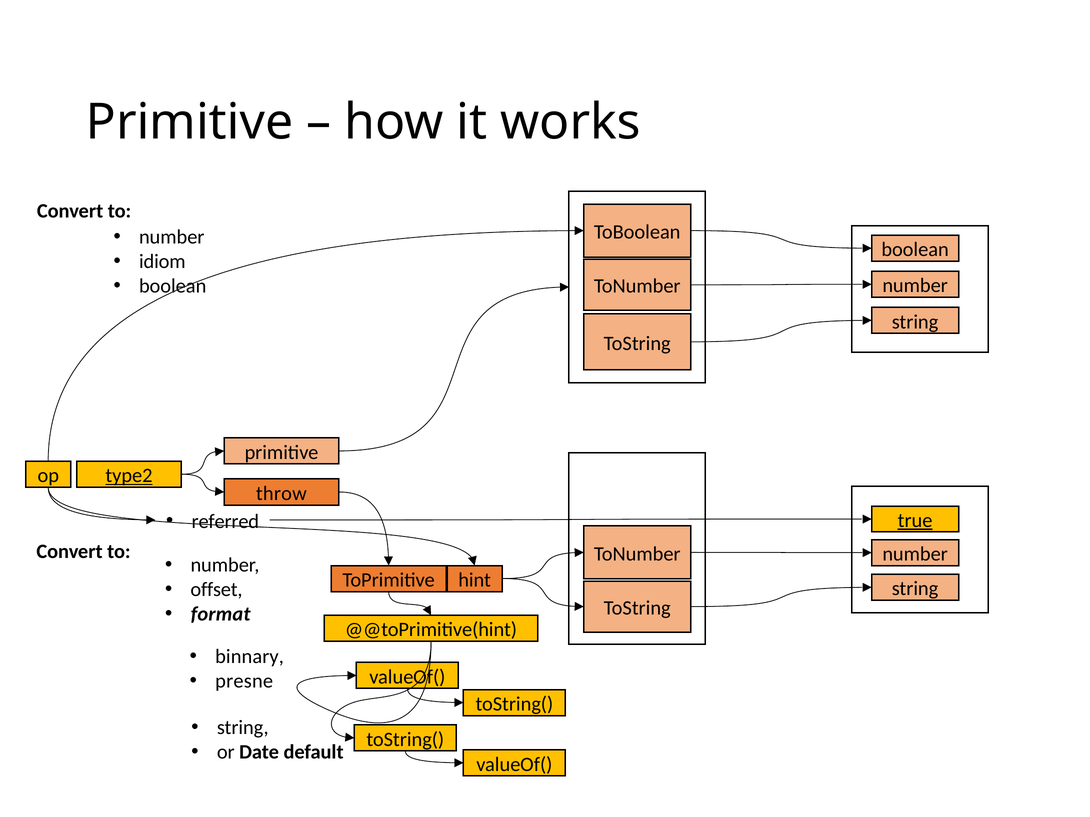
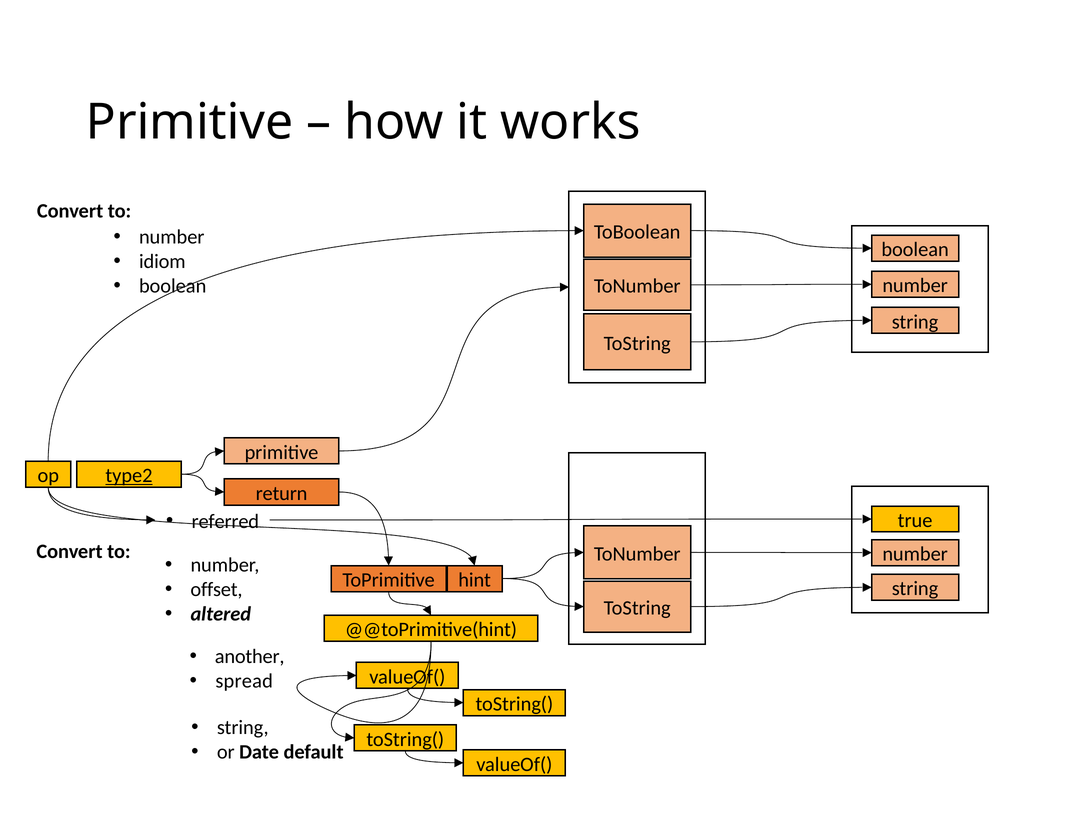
throw: throw -> return
true underline: present -> none
format: format -> altered
binnary: binnary -> another
presne: presne -> spread
